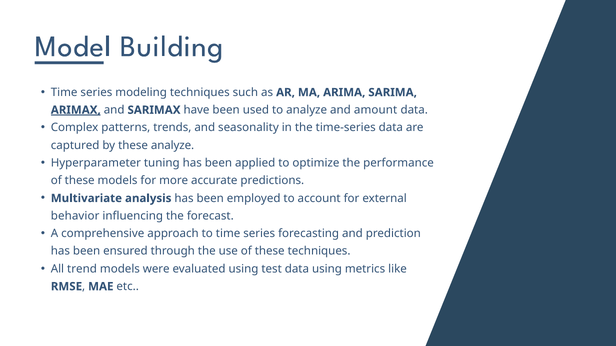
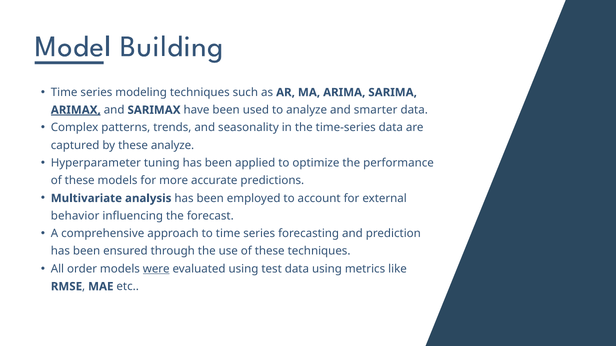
amount: amount -> smarter
trend: trend -> order
were underline: none -> present
